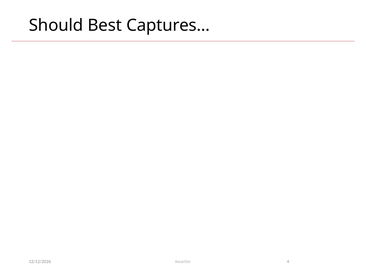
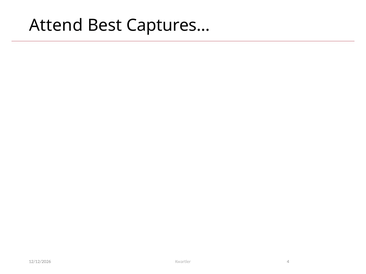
Should: Should -> Attend
